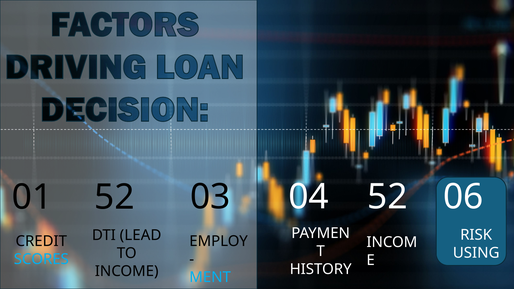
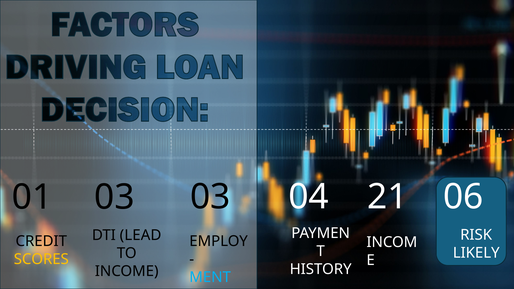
01 52: 52 -> 03
04 52: 52 -> 21
USING: USING -> LIKELY
SCORES colour: light blue -> yellow
